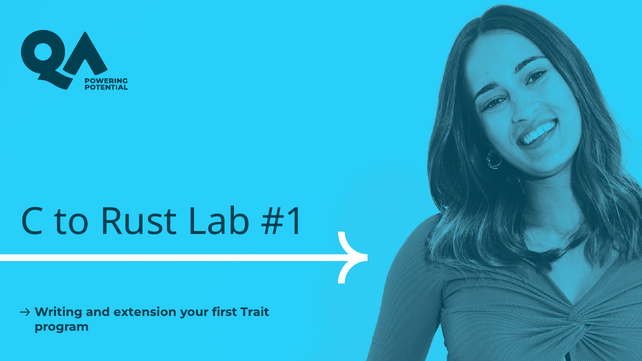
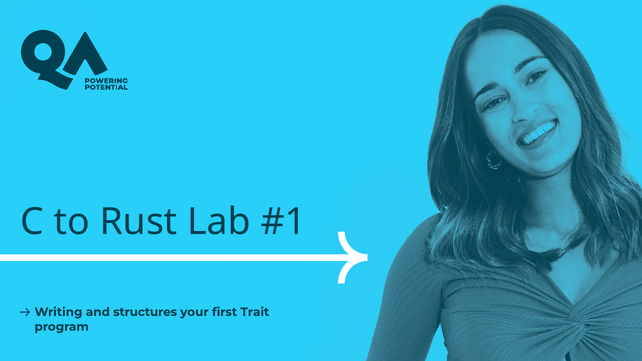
extension: extension -> structures
